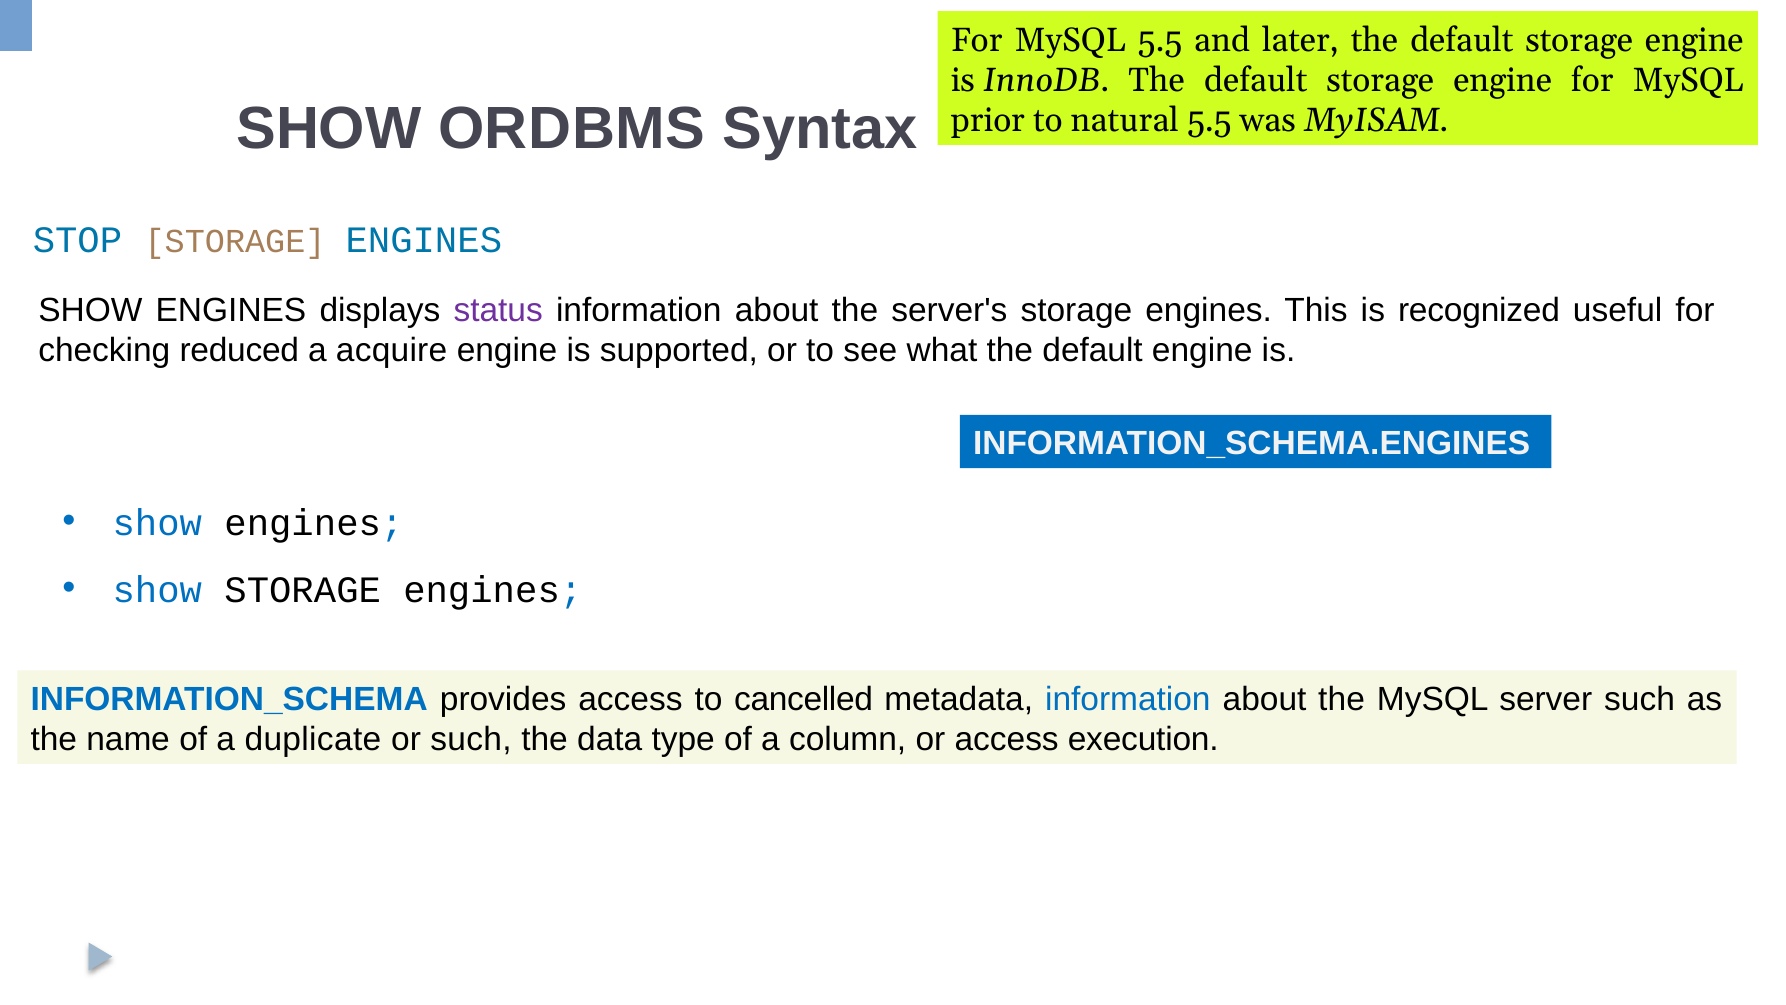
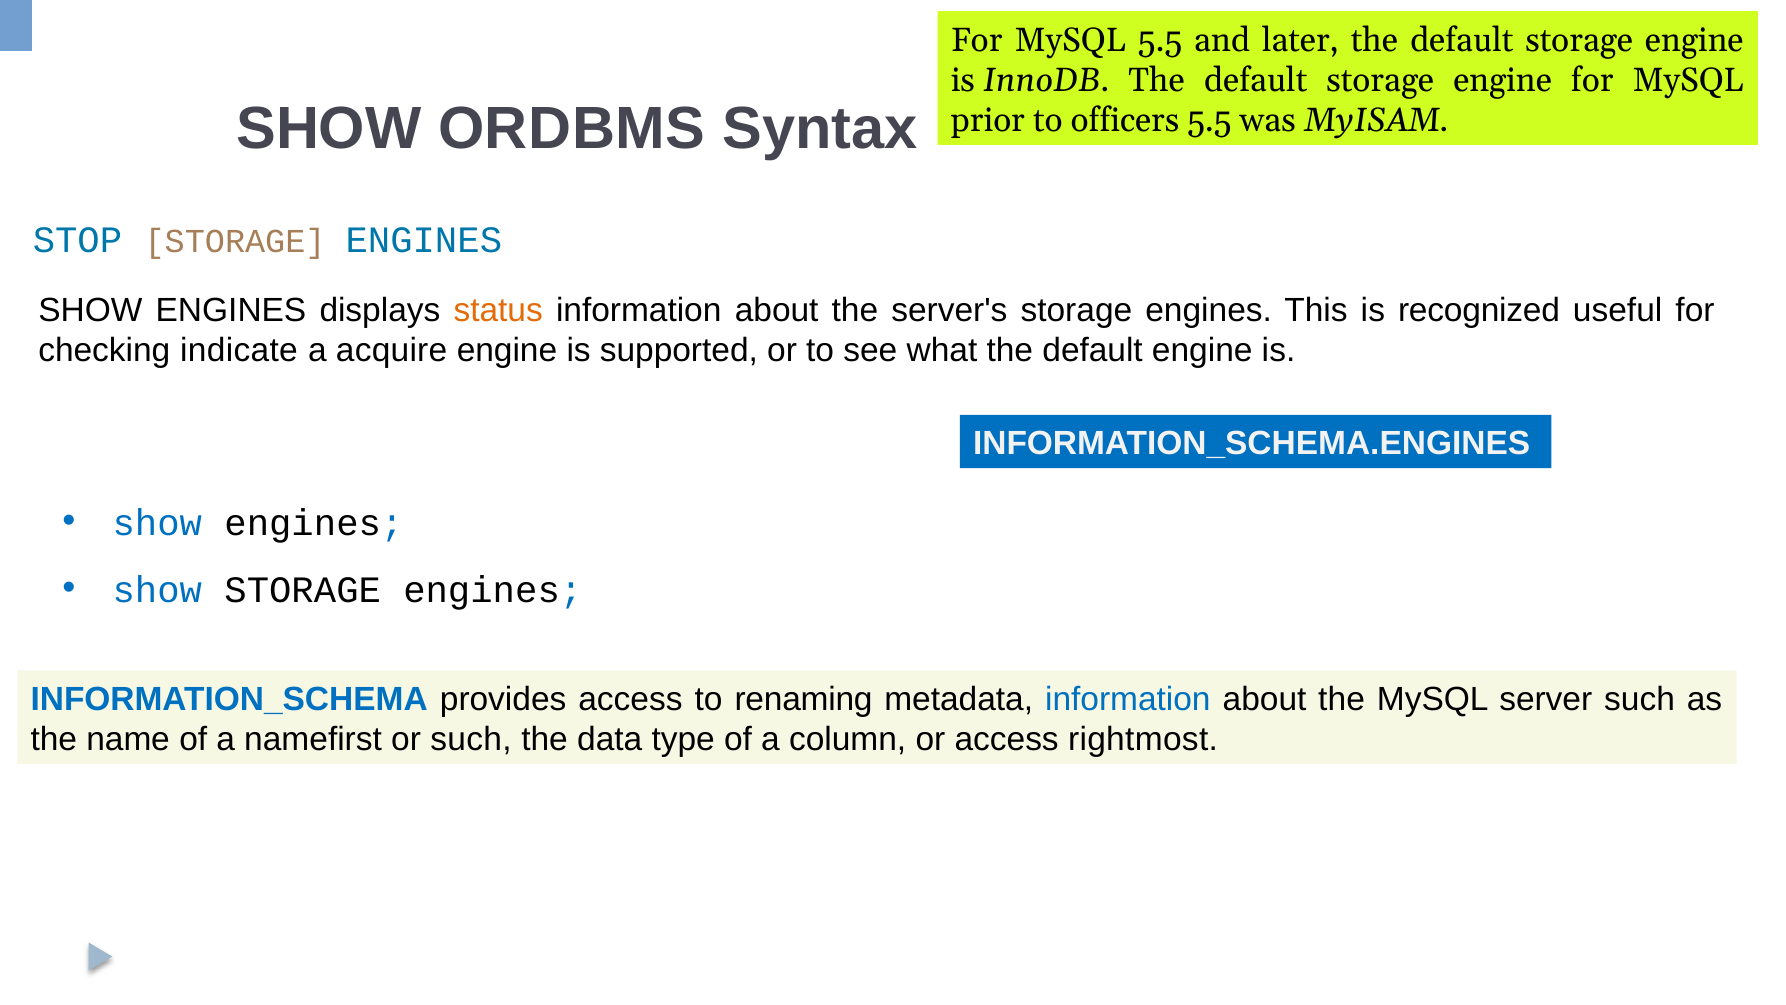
natural: natural -> officers
status colour: purple -> orange
reduced: reduced -> indicate
cancelled: cancelled -> renaming
duplicate: duplicate -> namefirst
execution: execution -> rightmost
